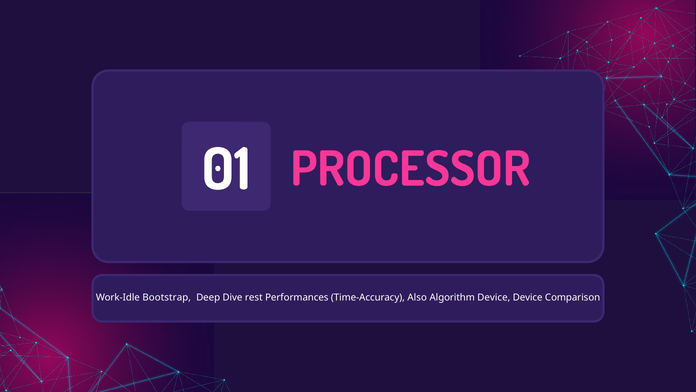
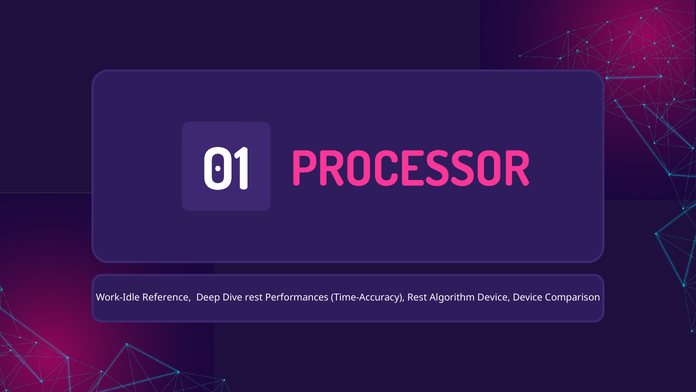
Bootstrap: Bootstrap -> Reference
Time-Accuracy Also: Also -> Rest
